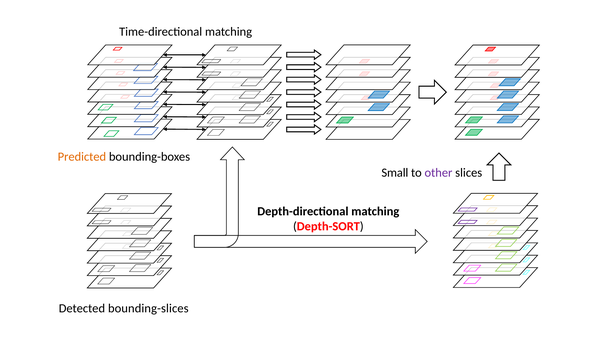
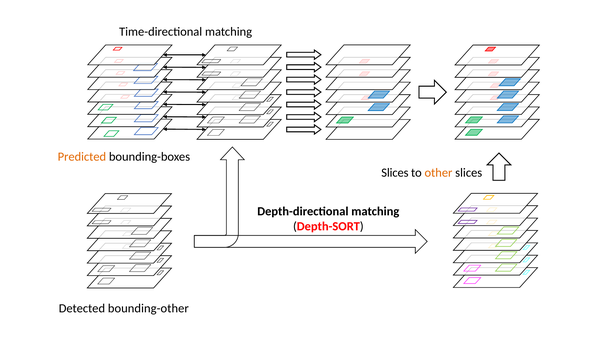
Small at (395, 173): Small -> Slices
other colour: purple -> orange
bounding-slices: bounding-slices -> bounding-other
